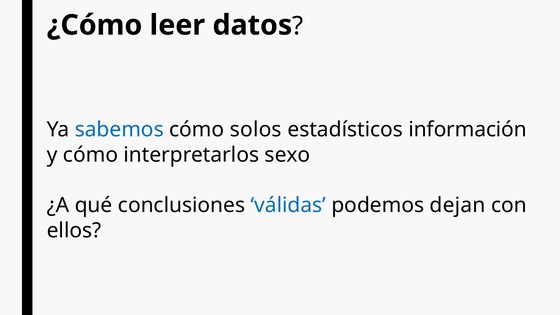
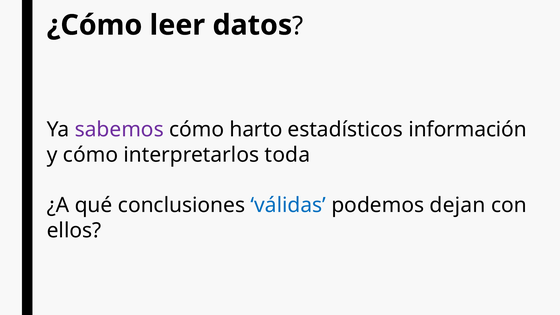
sabemos colour: blue -> purple
solos: solos -> harto
sexo: sexo -> toda
